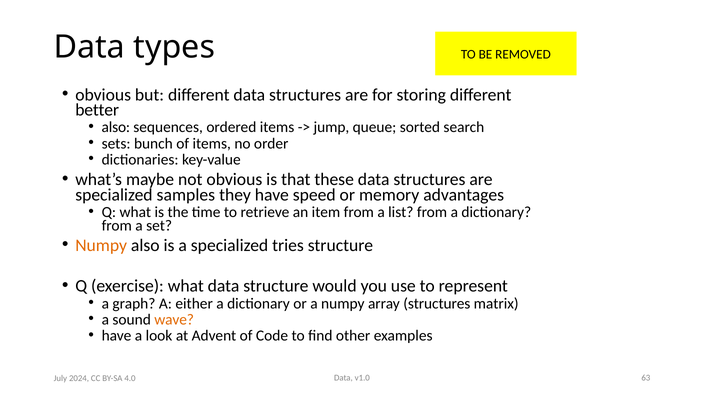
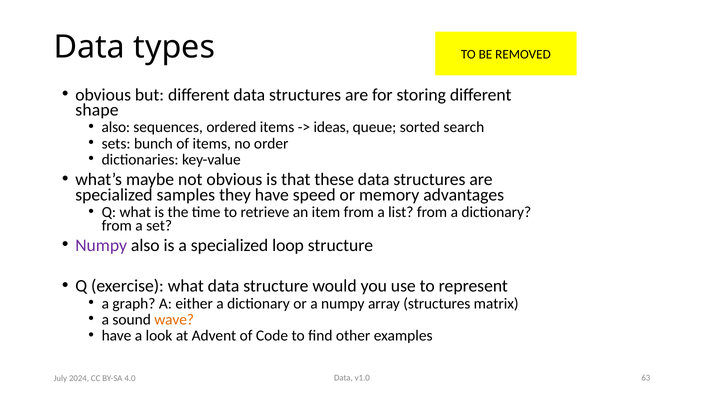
better: better -> shape
jump: jump -> ideas
Numpy at (101, 245) colour: orange -> purple
tries: tries -> loop
